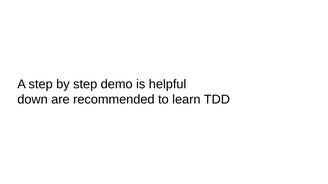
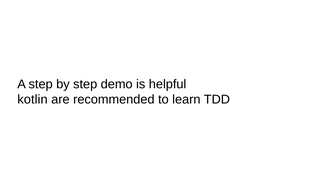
down: down -> kotlin
